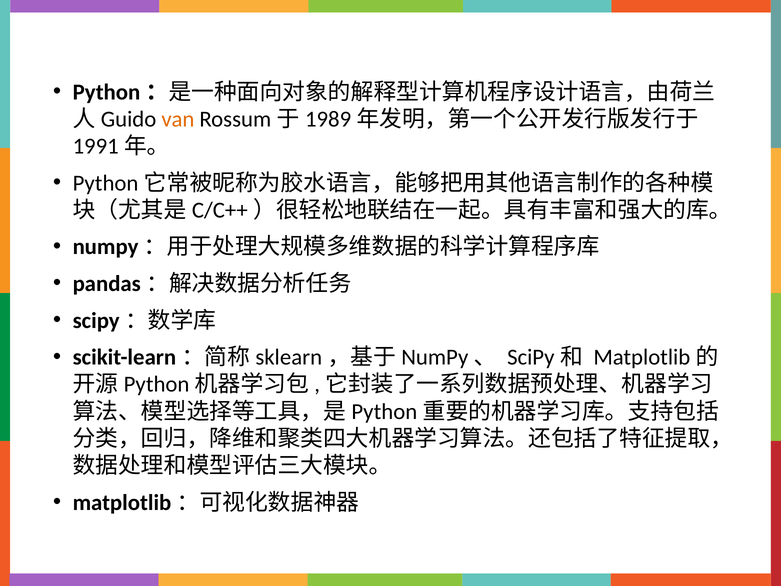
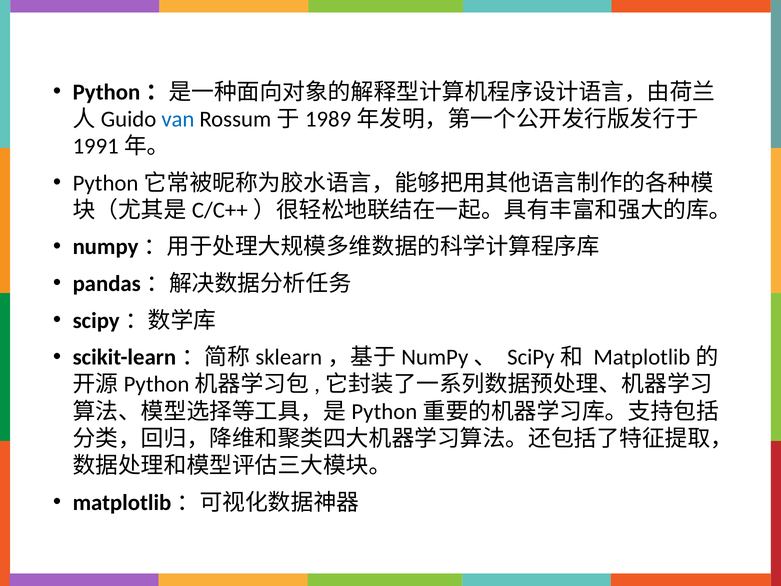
van colour: orange -> blue
